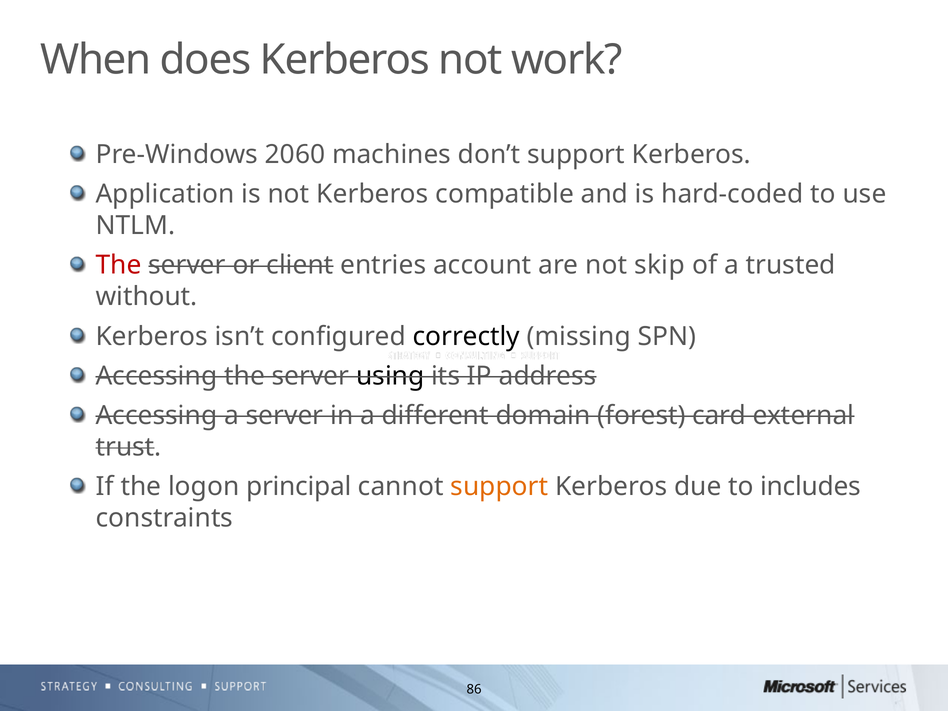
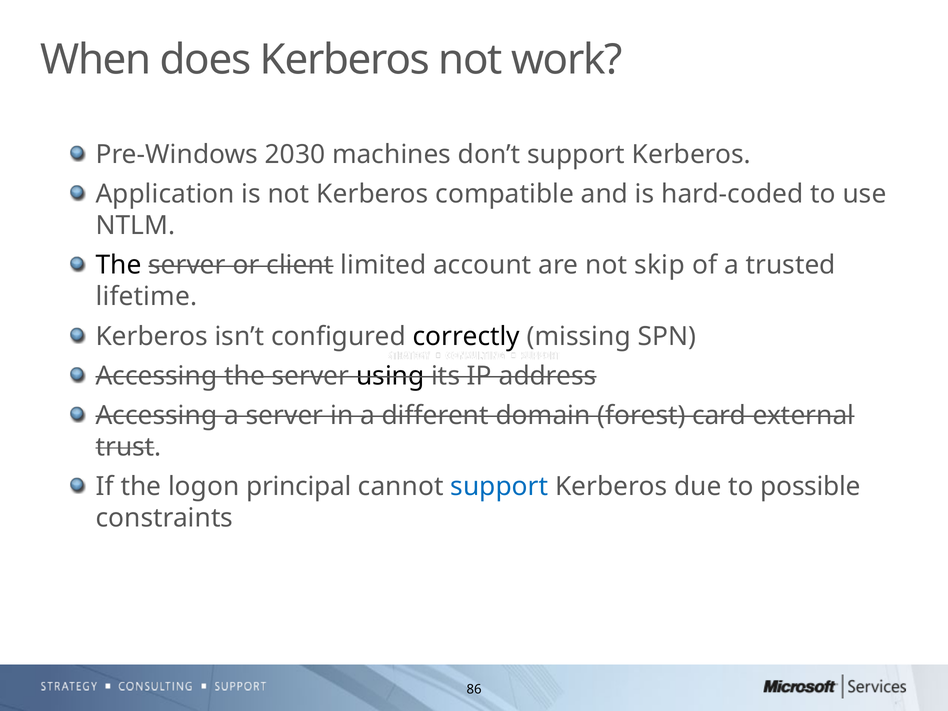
2060: 2060 -> 2030
The at (119, 265) colour: red -> black
entries: entries -> limited
without: without -> lifetime
support at (499, 487) colour: orange -> blue
includes: includes -> possible
